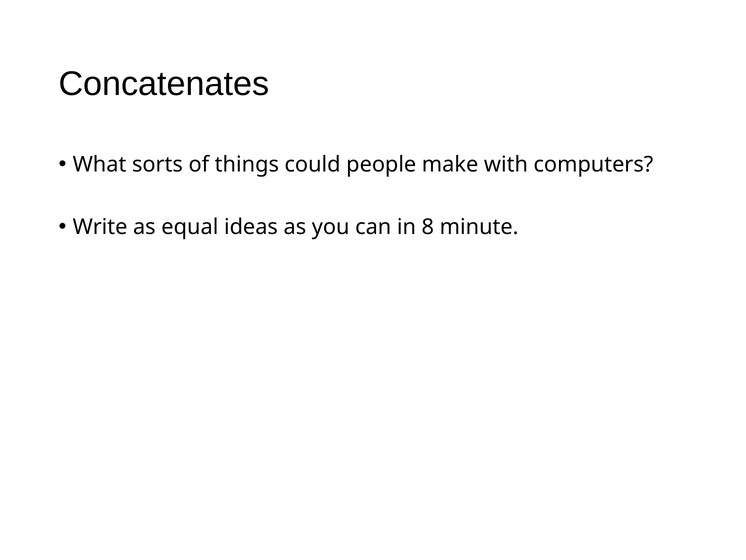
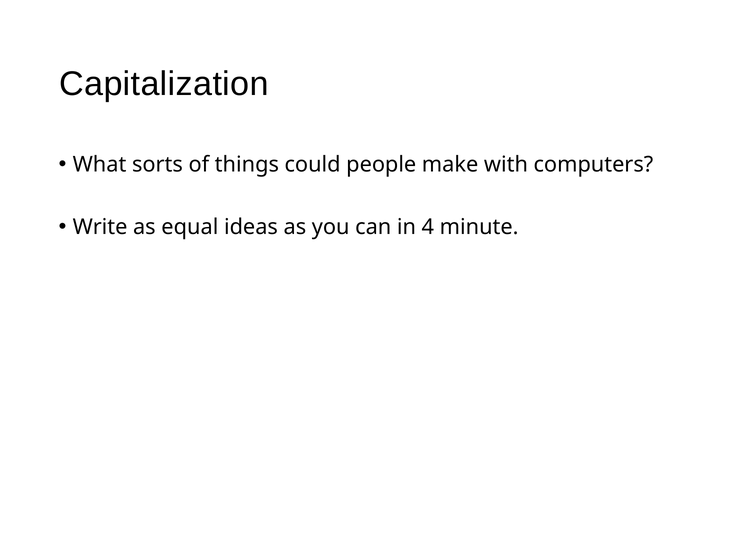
Concatenates: Concatenates -> Capitalization
8: 8 -> 4
